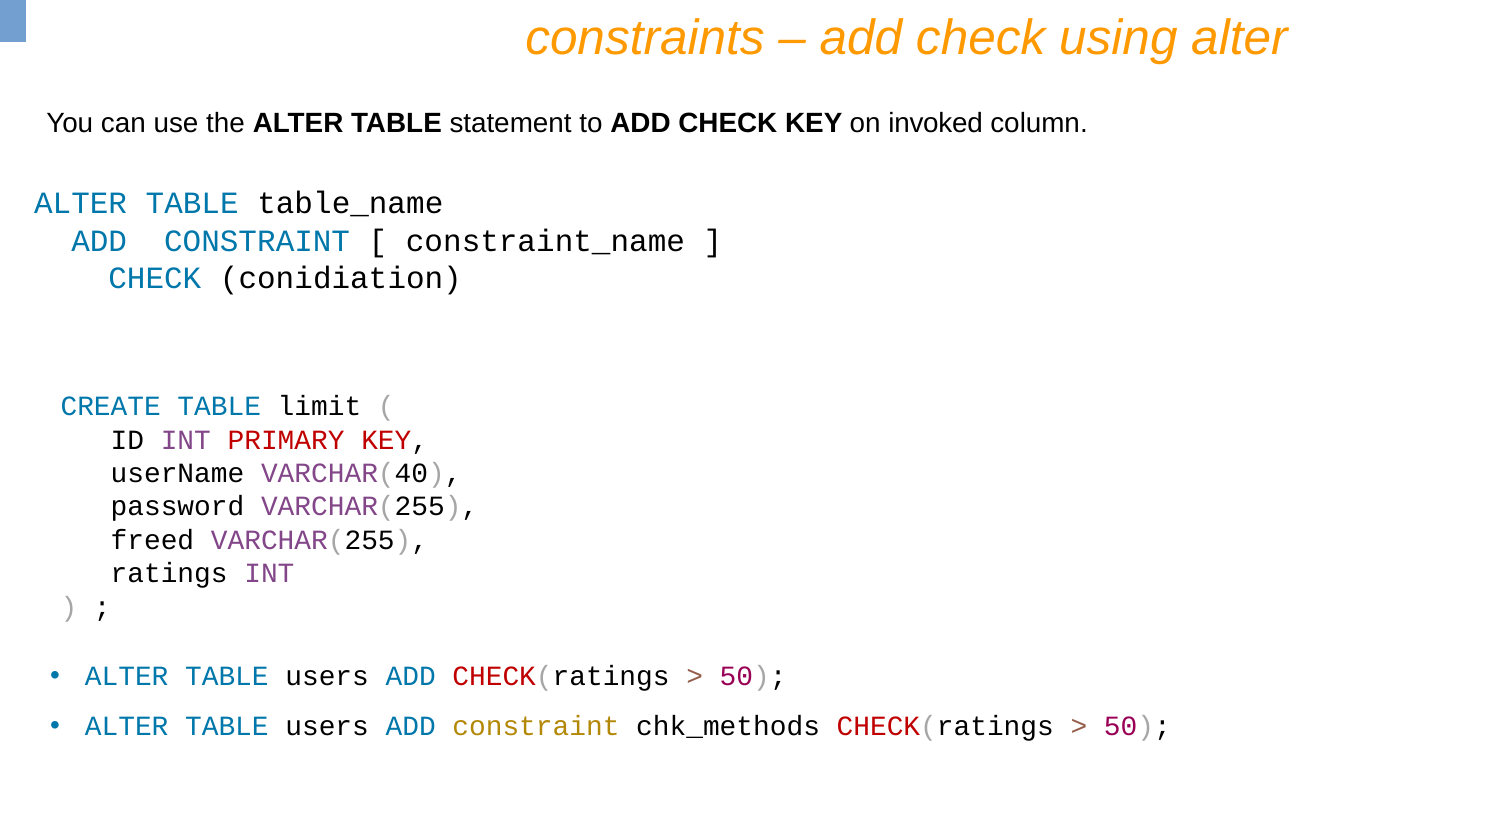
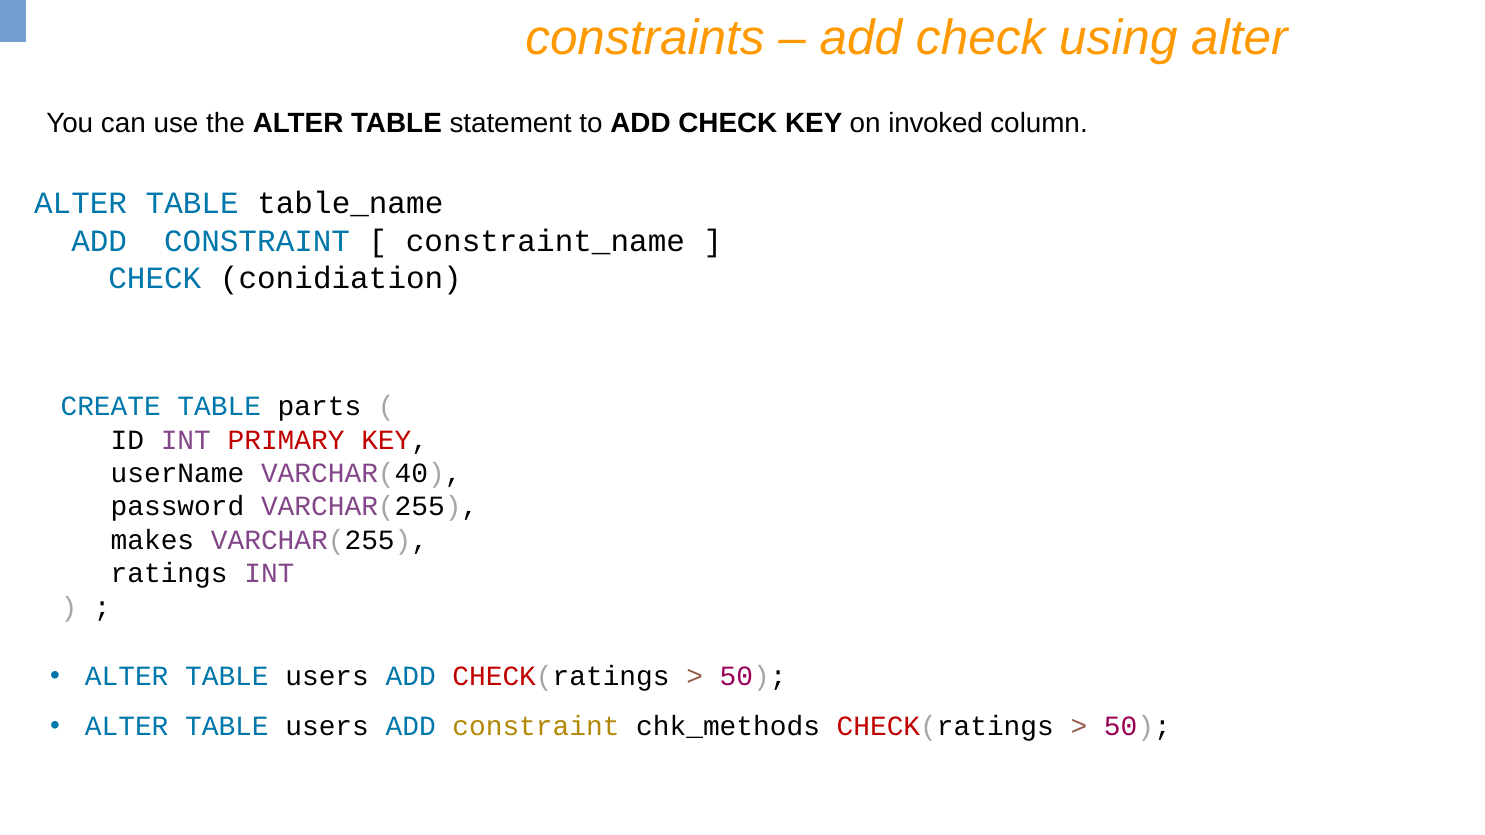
limit: limit -> parts
freed: freed -> makes
